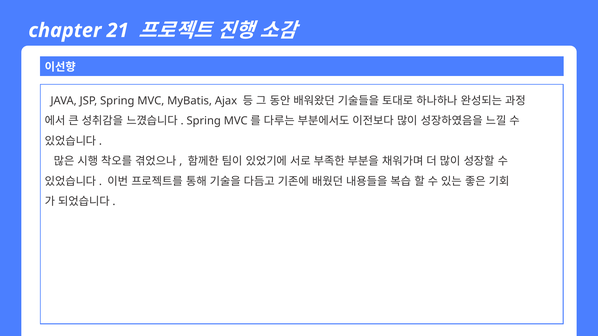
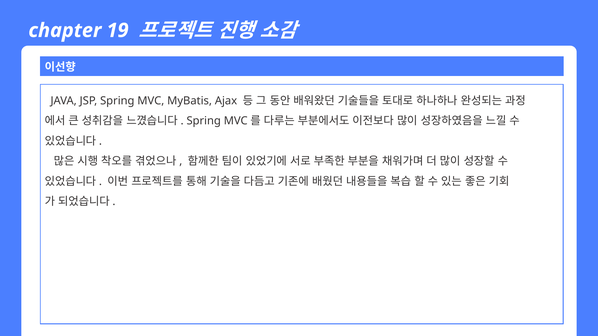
21: 21 -> 19
